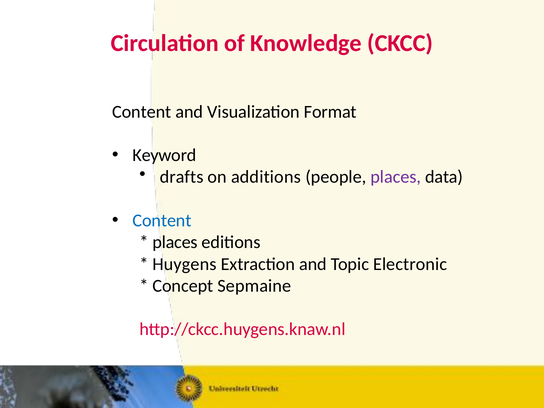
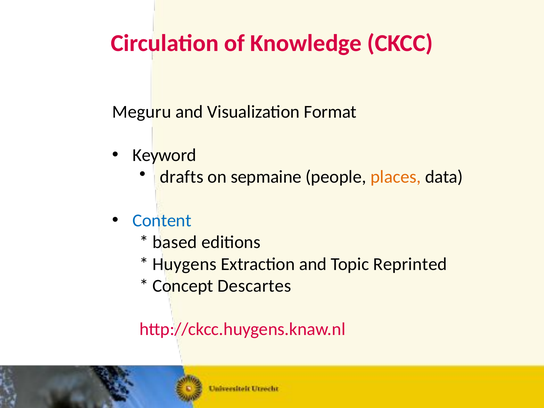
Content at (142, 112): Content -> Meguru
additions: additions -> sepmaine
places at (396, 177) colour: purple -> orange
places at (175, 242): places -> based
Electronic: Electronic -> Reprinted
Sepmaine: Sepmaine -> Descartes
